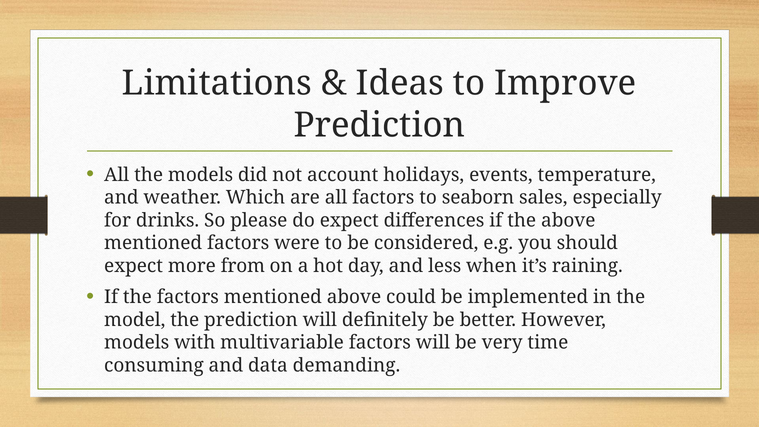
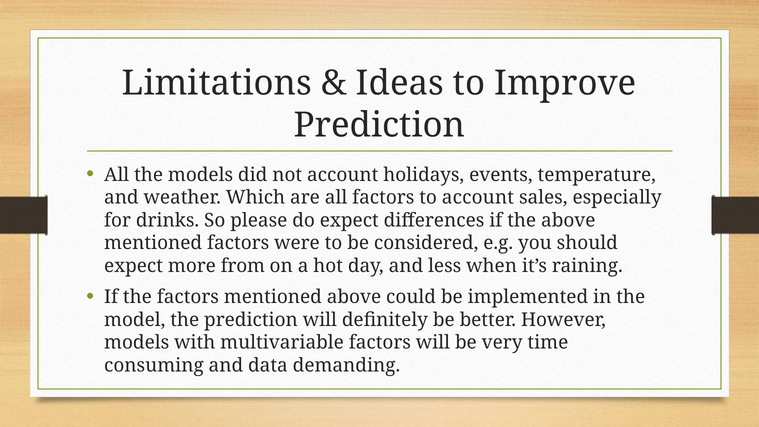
to seaborn: seaborn -> account
